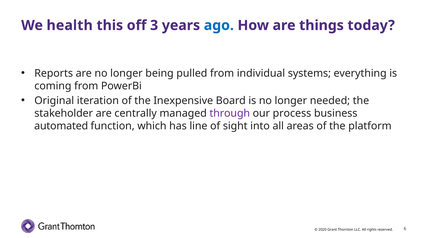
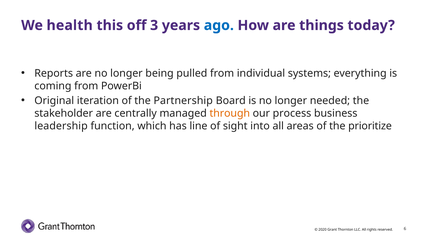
Inexpensive: Inexpensive -> Partnership
through colour: purple -> orange
automated: automated -> leadership
platform: platform -> prioritize
